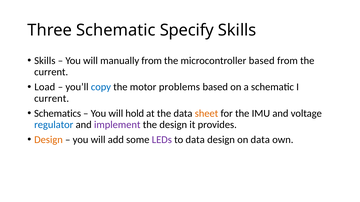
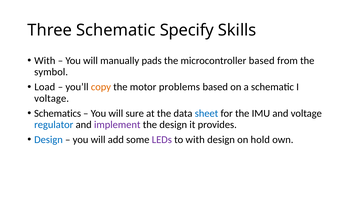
Skills at (45, 61): Skills -> With
manually from: from -> pads
current at (51, 72): current -> symbol
copy colour: blue -> orange
current at (52, 99): current -> voltage
hold: hold -> sure
sheet colour: orange -> blue
Design at (48, 140) colour: orange -> blue
to data: data -> with
on data: data -> hold
